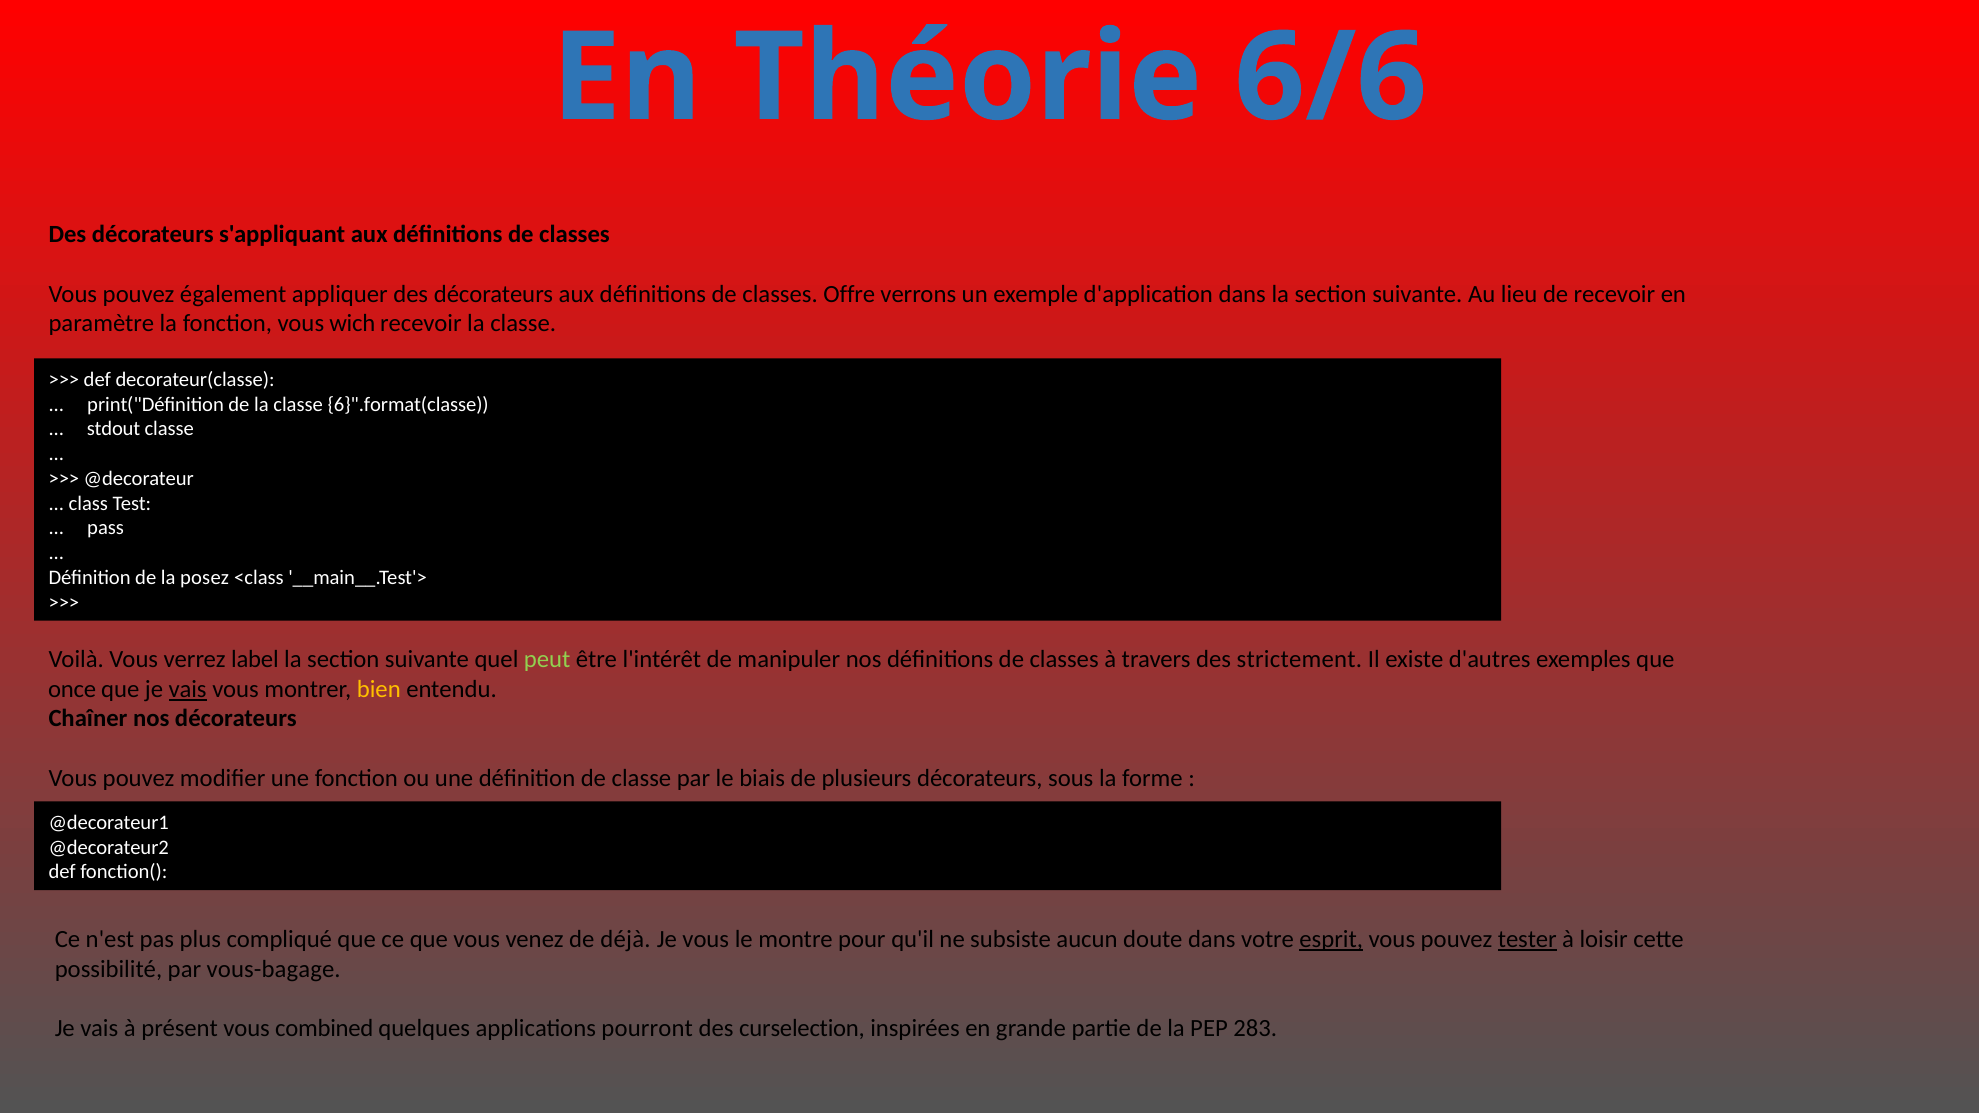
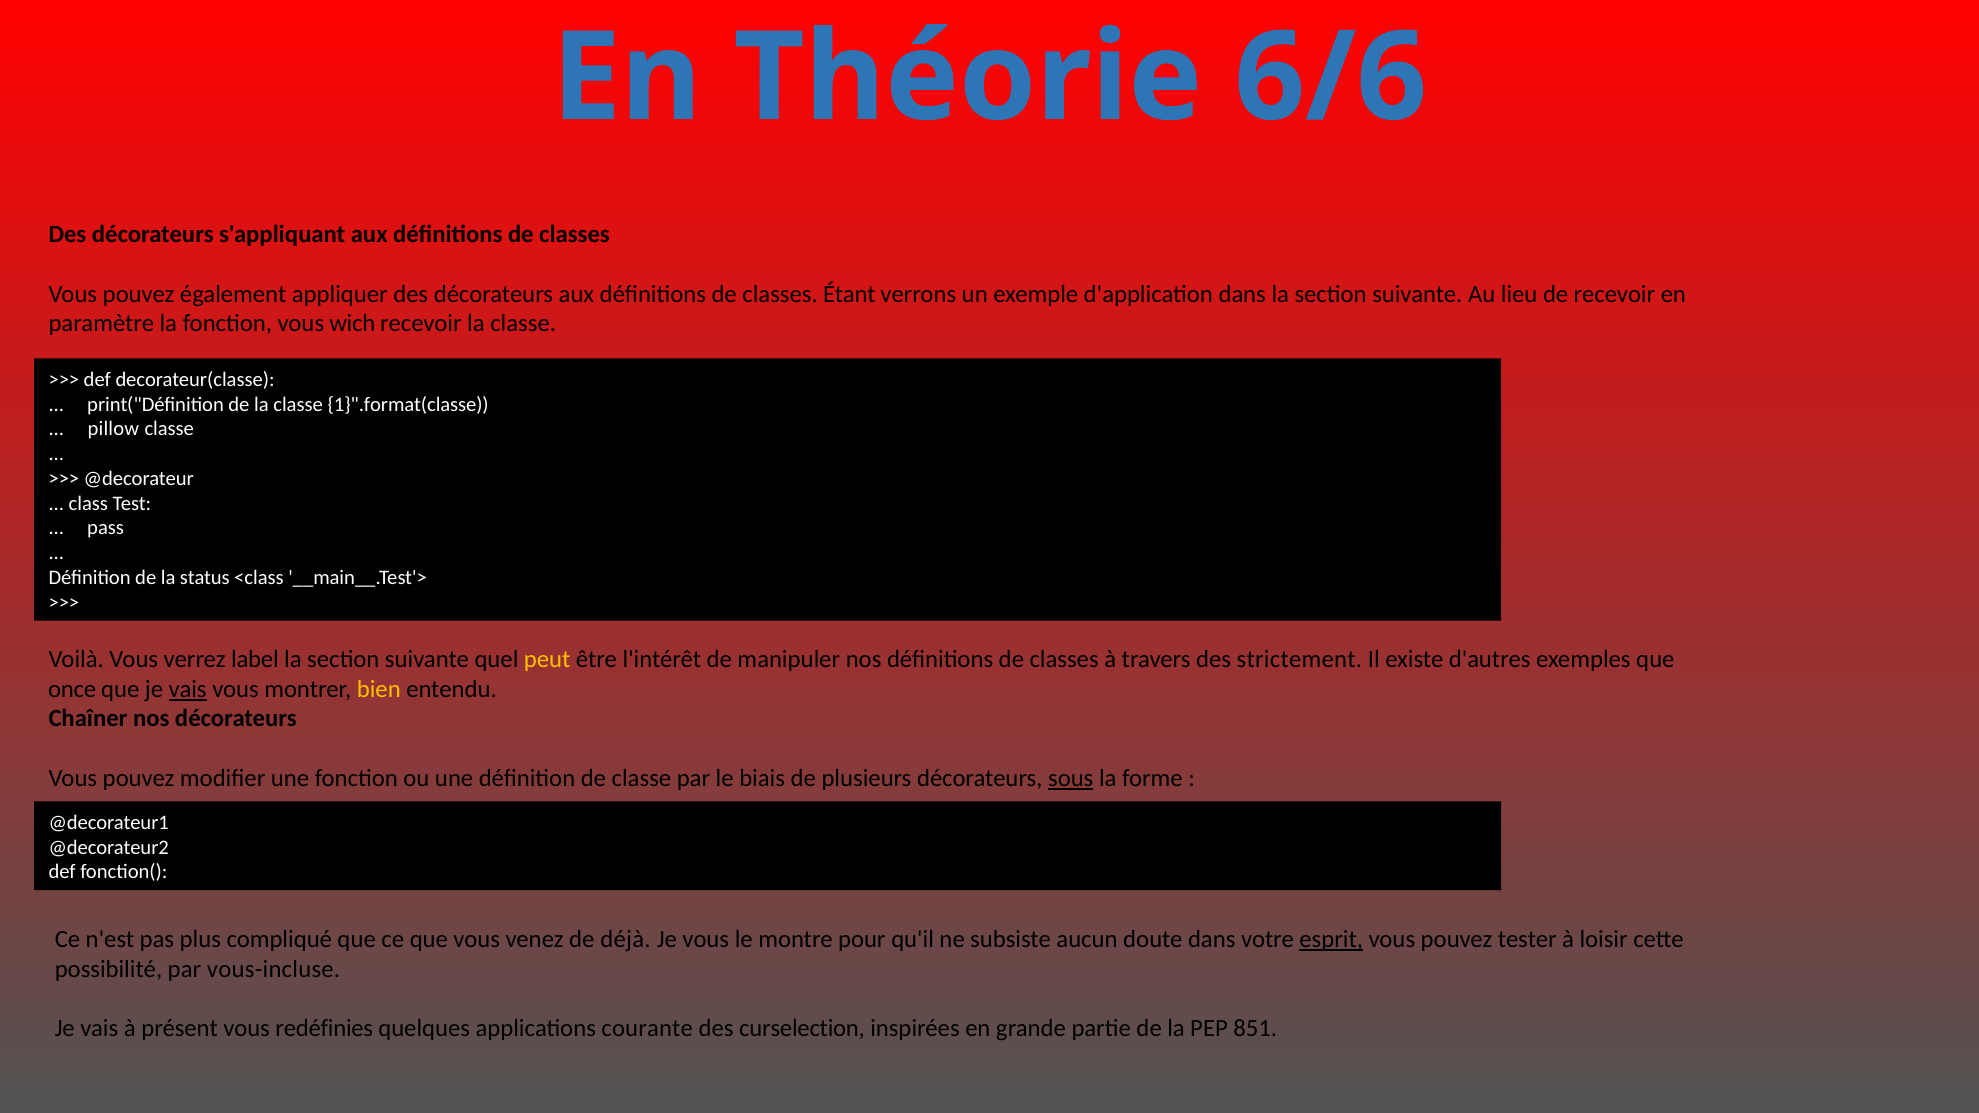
Offre: Offre -> Étant
6}".format(classe: 6}".format(classe -> 1}".format(classe
stdout: stdout -> pillow
posez: posez -> status
peut colour: light green -> yellow
sous underline: none -> present
tester underline: present -> none
vous-bagage: vous-bagage -> vous-incluse
combined: combined -> redéfinies
pourront: pourront -> courante
283: 283 -> 851
